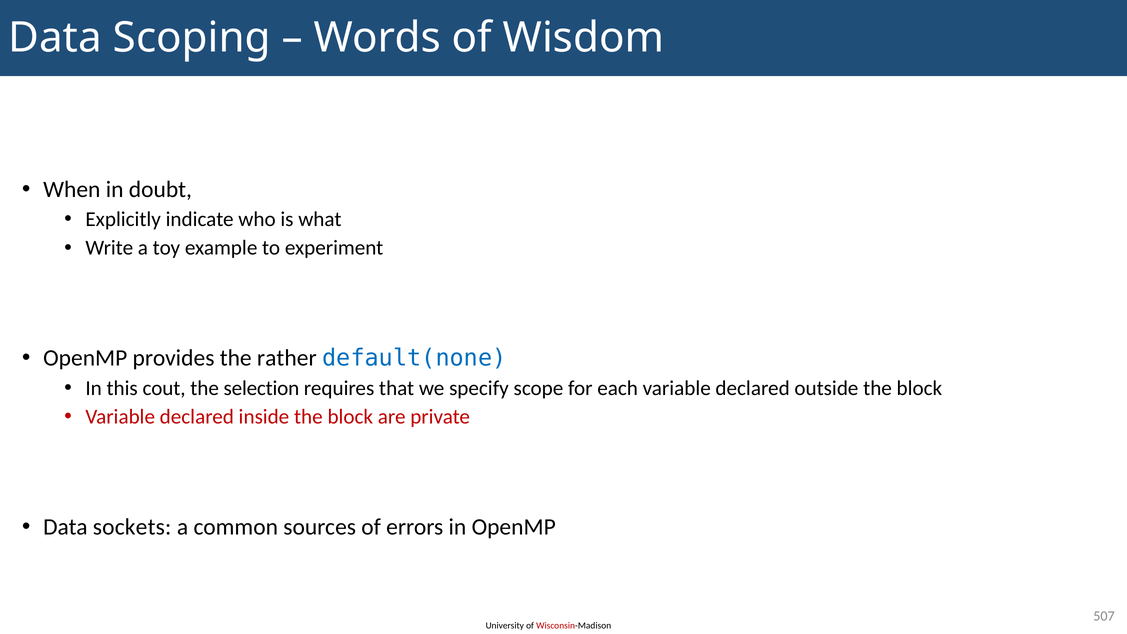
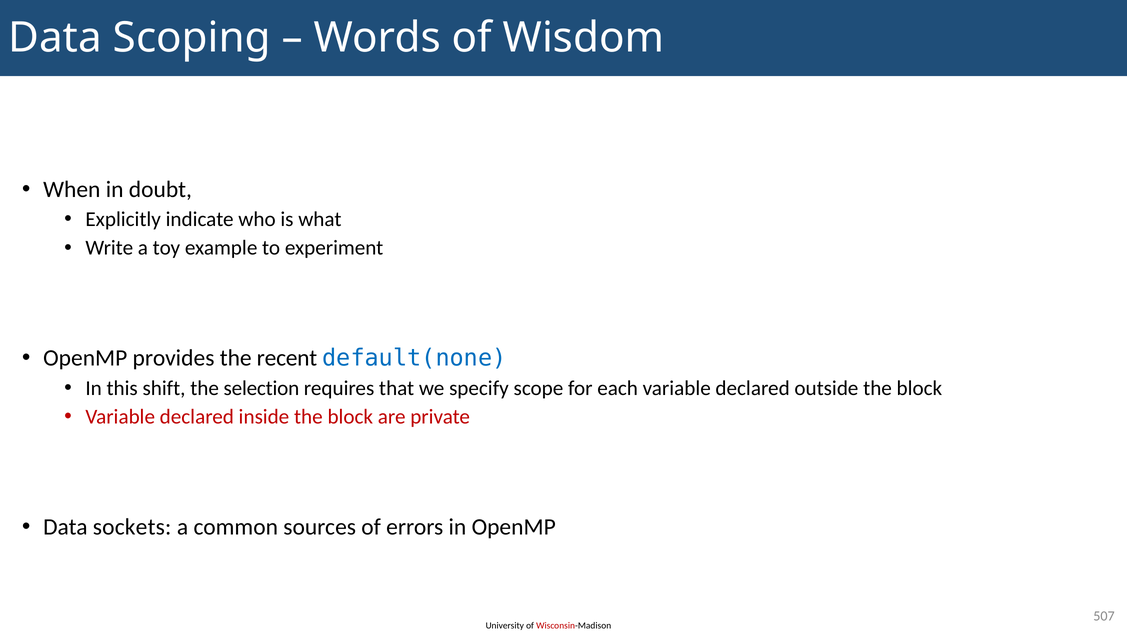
rather: rather -> recent
cout: cout -> shift
